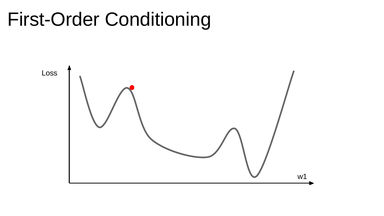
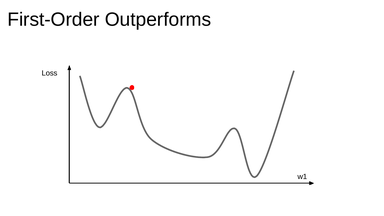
Conditioning: Conditioning -> Outperforms
